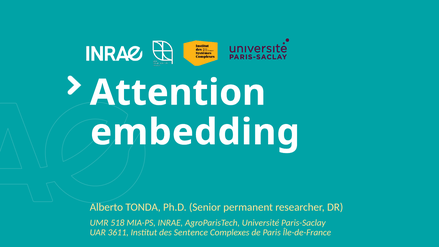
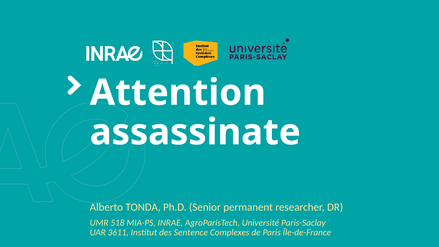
embedding: embedding -> assassinate
